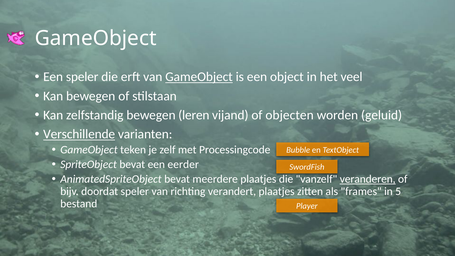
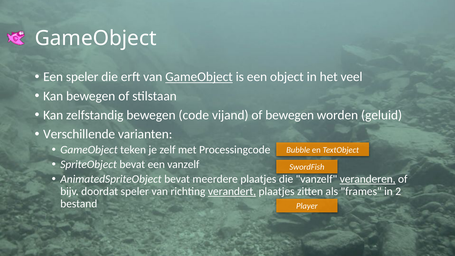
leren: leren -> code
of objecten: objecten -> bewegen
Verschillende underline: present -> none
een eerder: eerder -> vanzelf
verandert underline: none -> present
5: 5 -> 2
